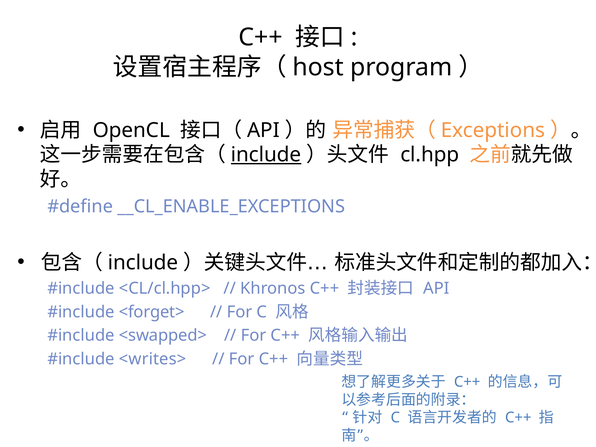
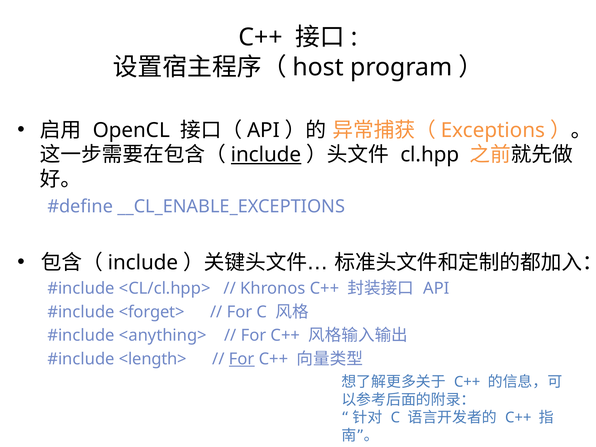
<swapped>: <swapped> -> <anything>
<writes>: <writes> -> <length>
For at (242, 359) underline: none -> present
